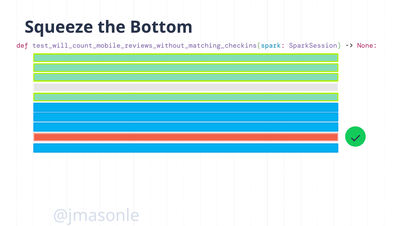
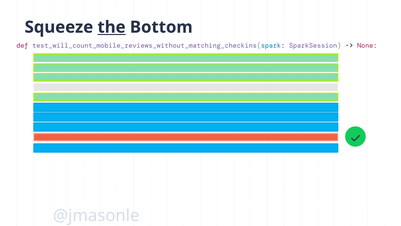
the underline: none -> present
